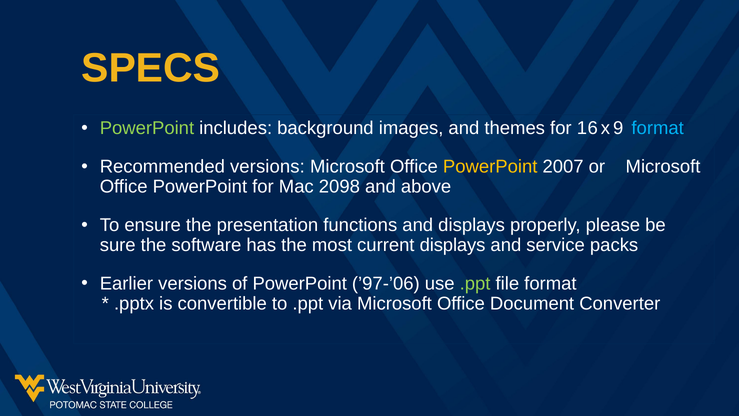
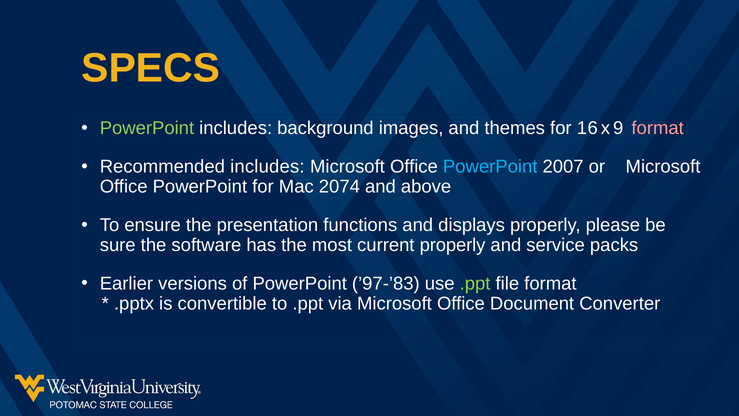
format at (658, 128) colour: light blue -> pink
Recommended versions: versions -> includes
PowerPoint at (490, 167) colour: yellow -> light blue
2098: 2098 -> 2074
current displays: displays -> properly
’97-’06: ’97-’06 -> ’97-’83
